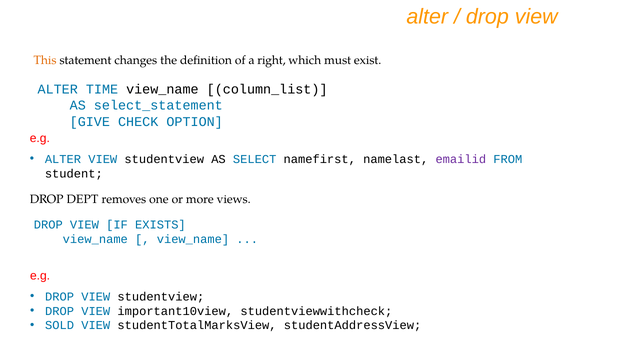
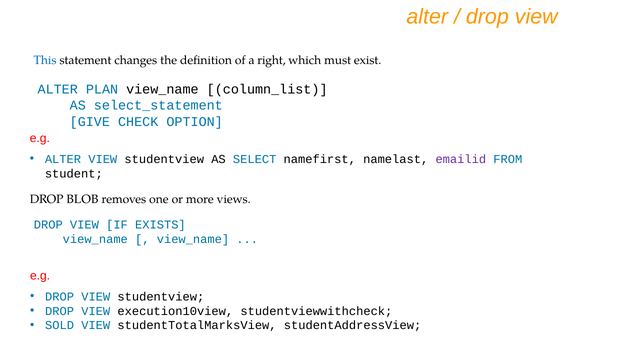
This colour: orange -> blue
TIME: TIME -> PLAN
DEPT: DEPT -> BLOB
important10view: important10view -> execution10view
